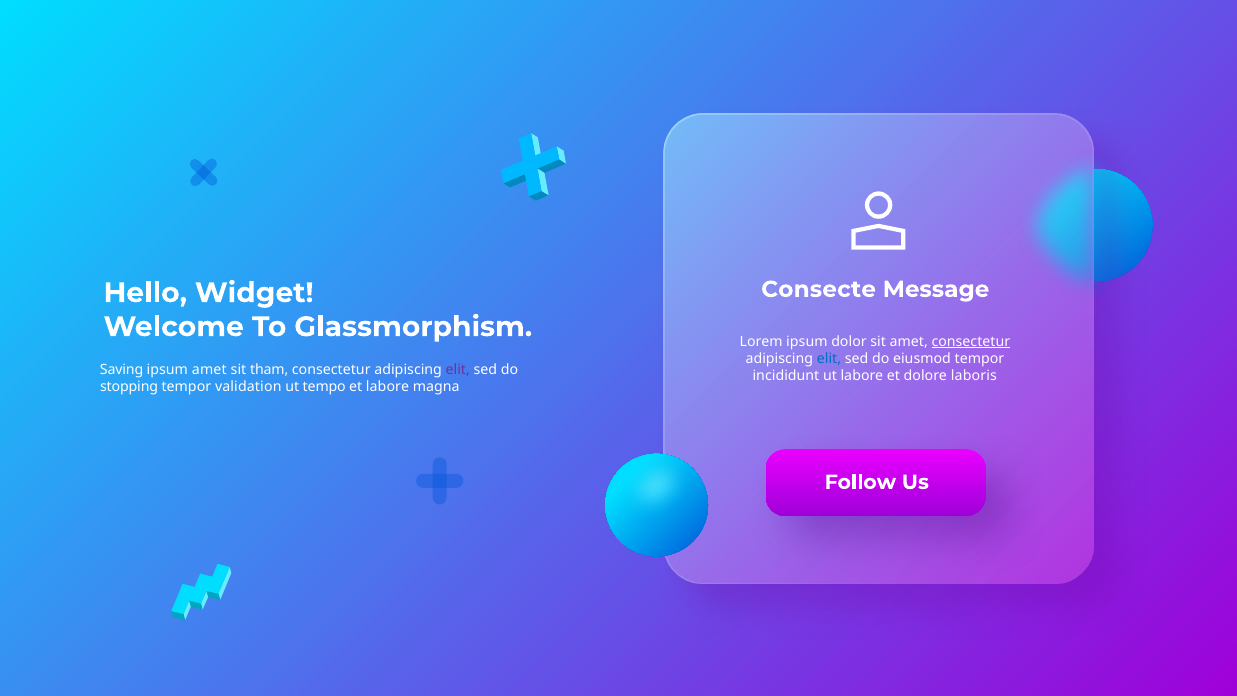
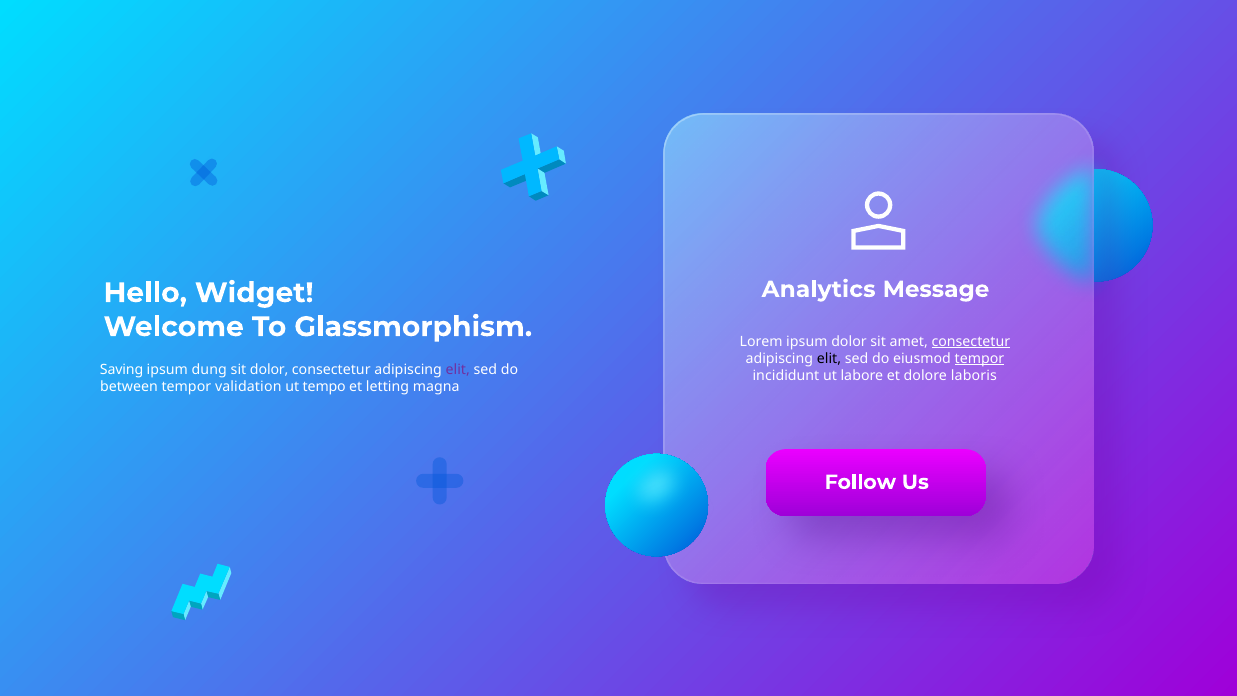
Consecte: Consecte -> Analytics
elit at (829, 359) colour: blue -> black
tempor at (979, 359) underline: none -> present
ipsum amet: amet -> dung
sit tham: tham -> dolor
stopping: stopping -> between
et labore: labore -> letting
